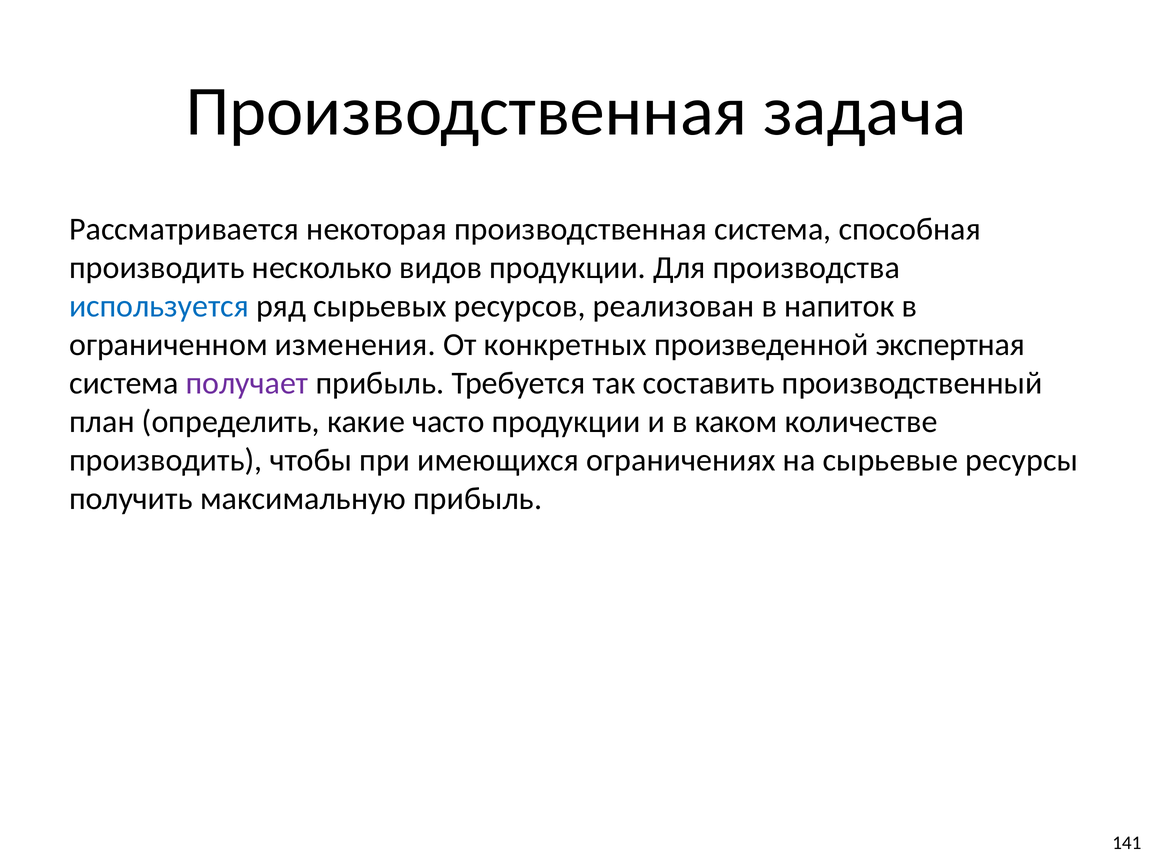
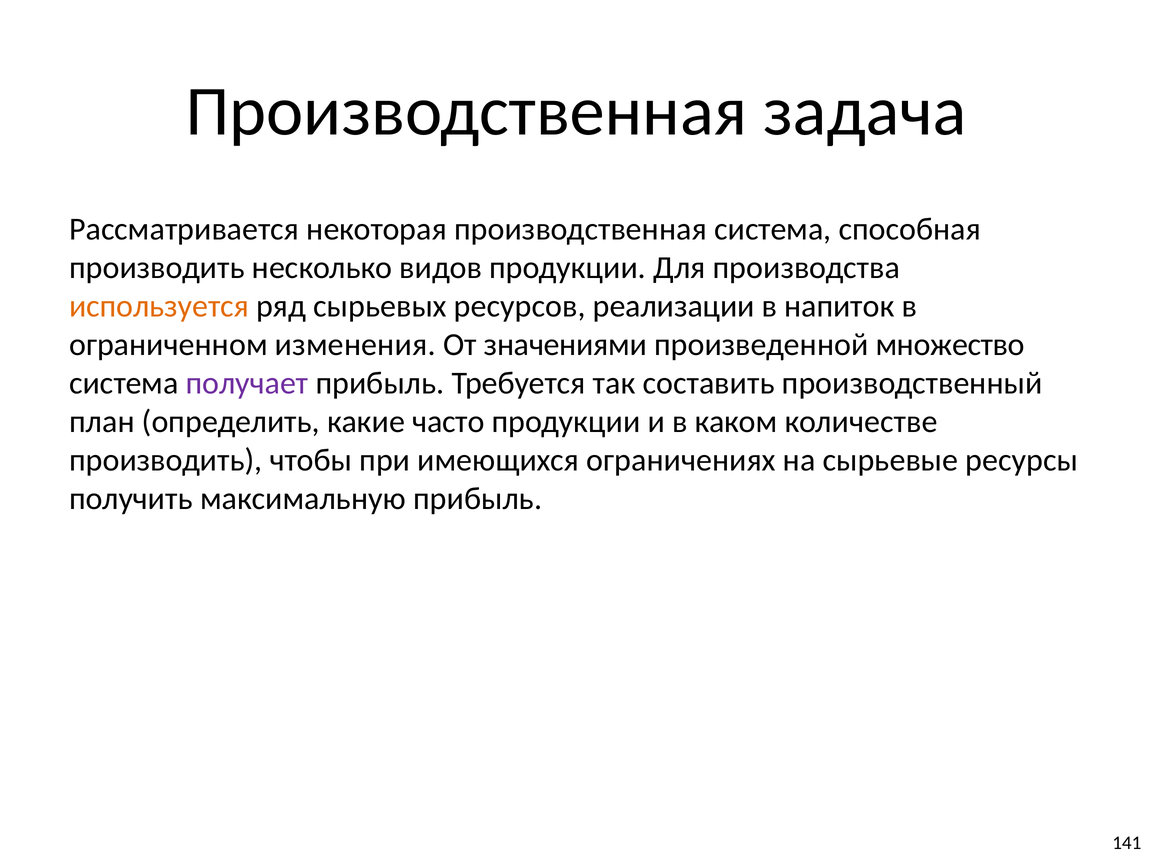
используется colour: blue -> orange
реализован: реализован -> реализации
конкретных: конкретных -> значениями
экспертная: экспертная -> множество
